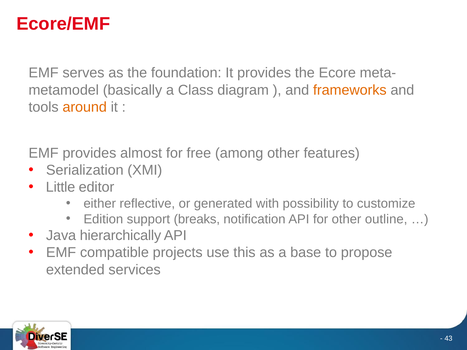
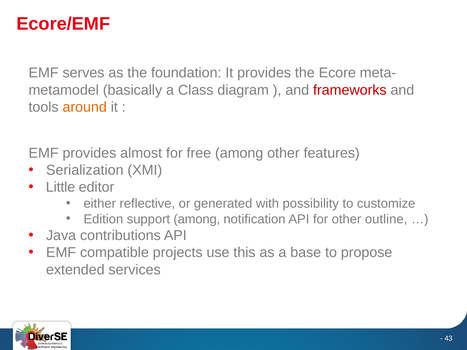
frameworks colour: orange -> red
support breaks: breaks -> among
hierarchically: hierarchically -> contributions
